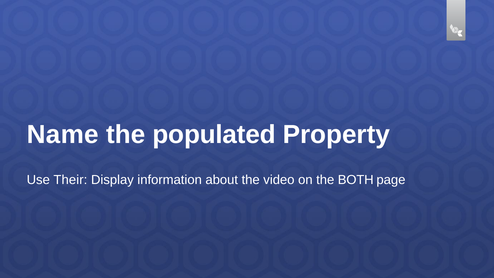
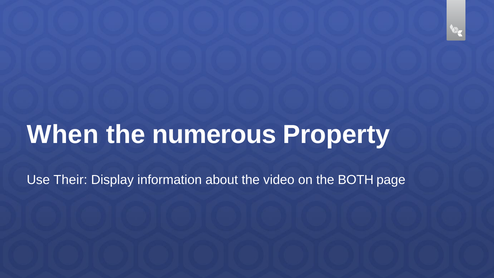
Name: Name -> When
populated: populated -> numerous
